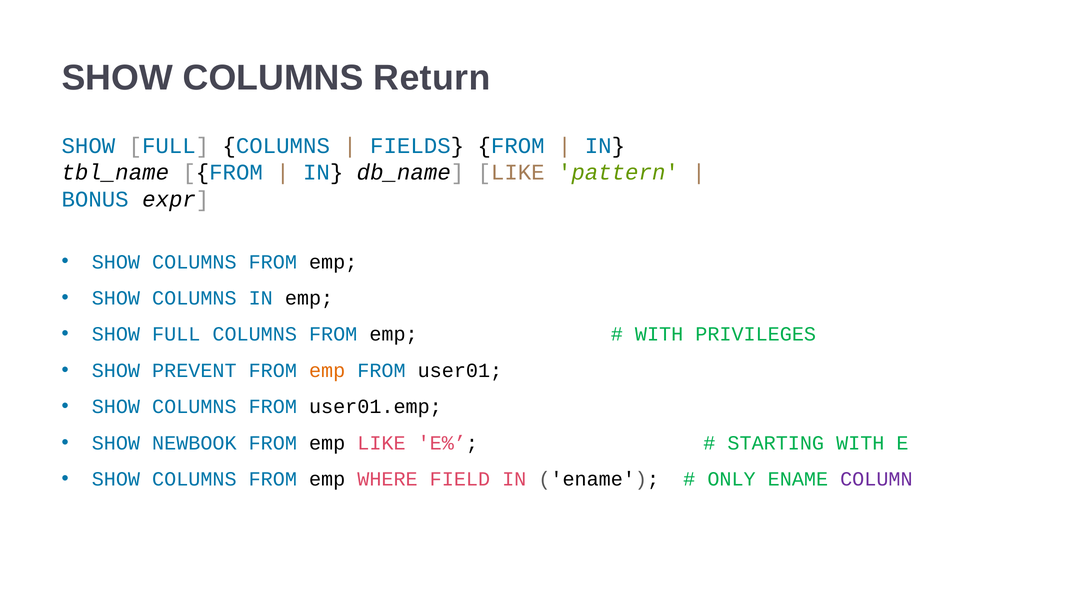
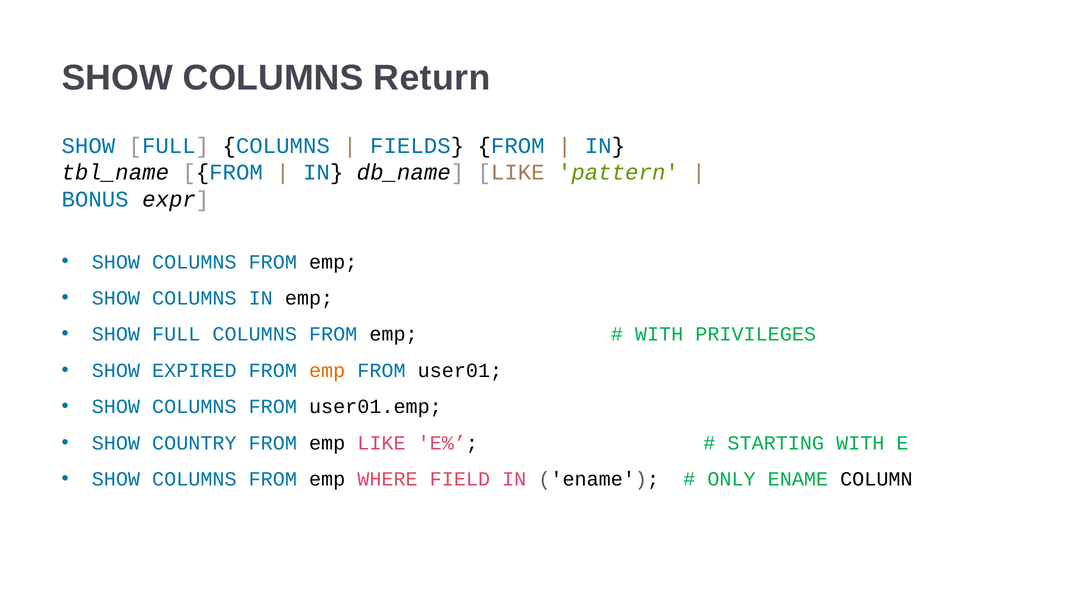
PREVENT: PREVENT -> EXPIRED
NEWBOOK: NEWBOOK -> COUNTRY
COLUMN colour: purple -> black
